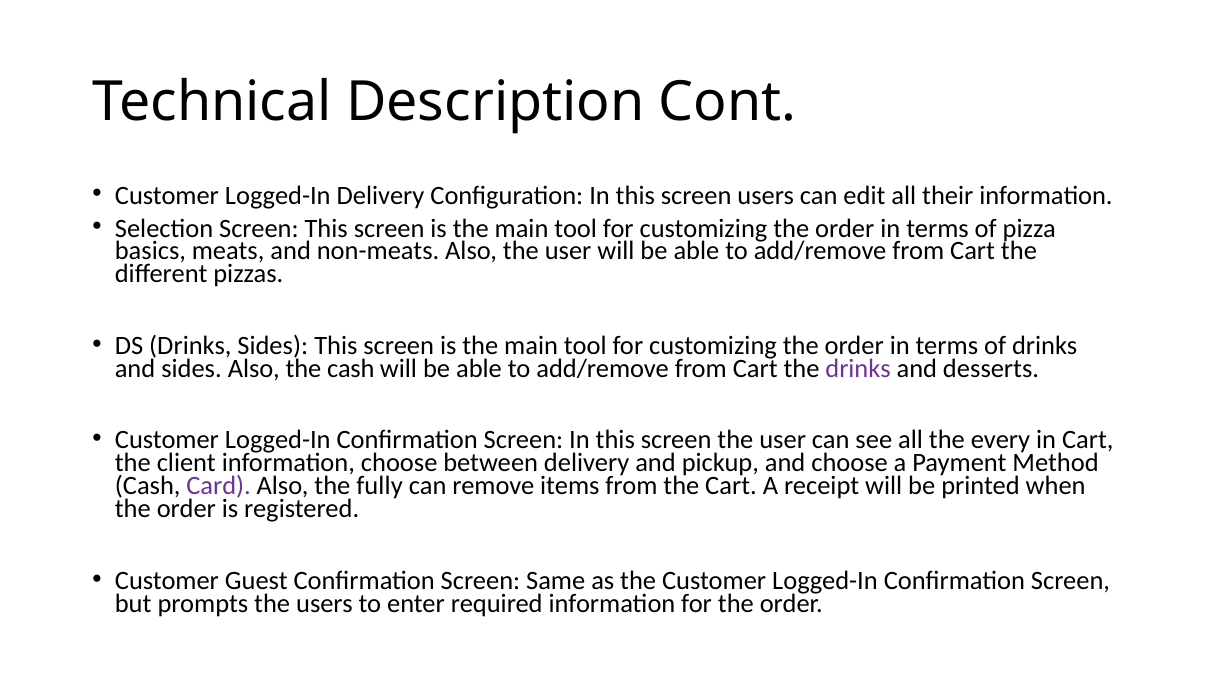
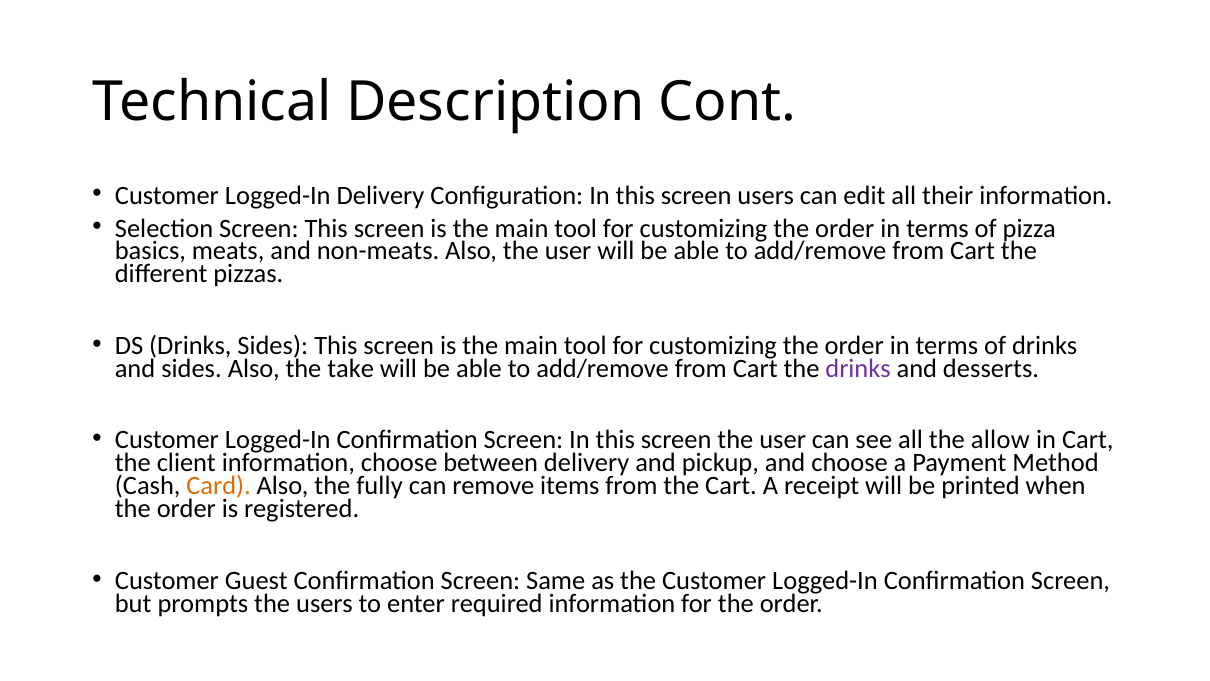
the cash: cash -> take
every: every -> allow
Card colour: purple -> orange
